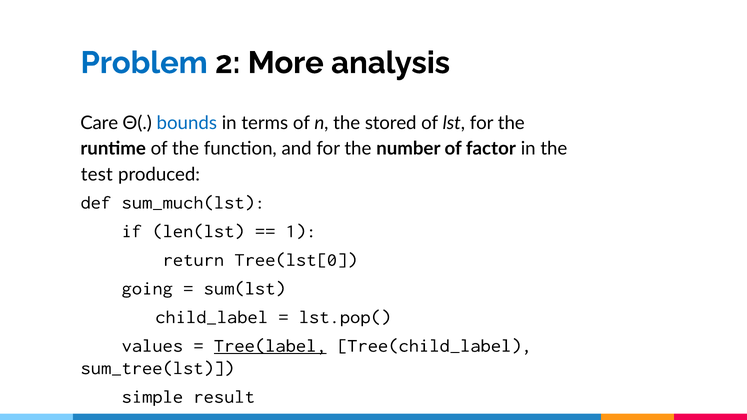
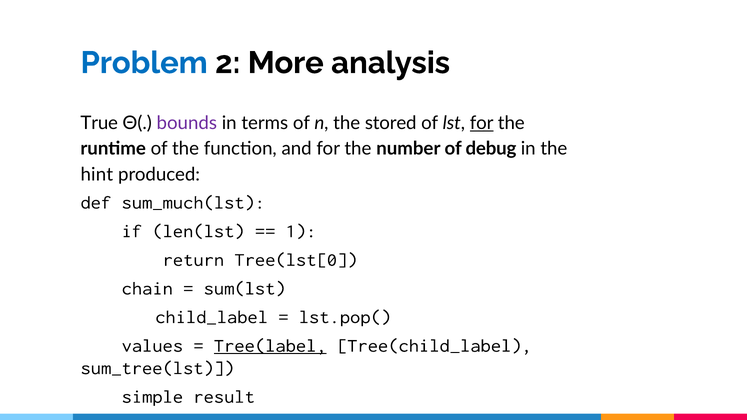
Care: Care -> True
bounds colour: blue -> purple
for at (482, 123) underline: none -> present
factor: factor -> debug
test: test -> hint
going: going -> chain
